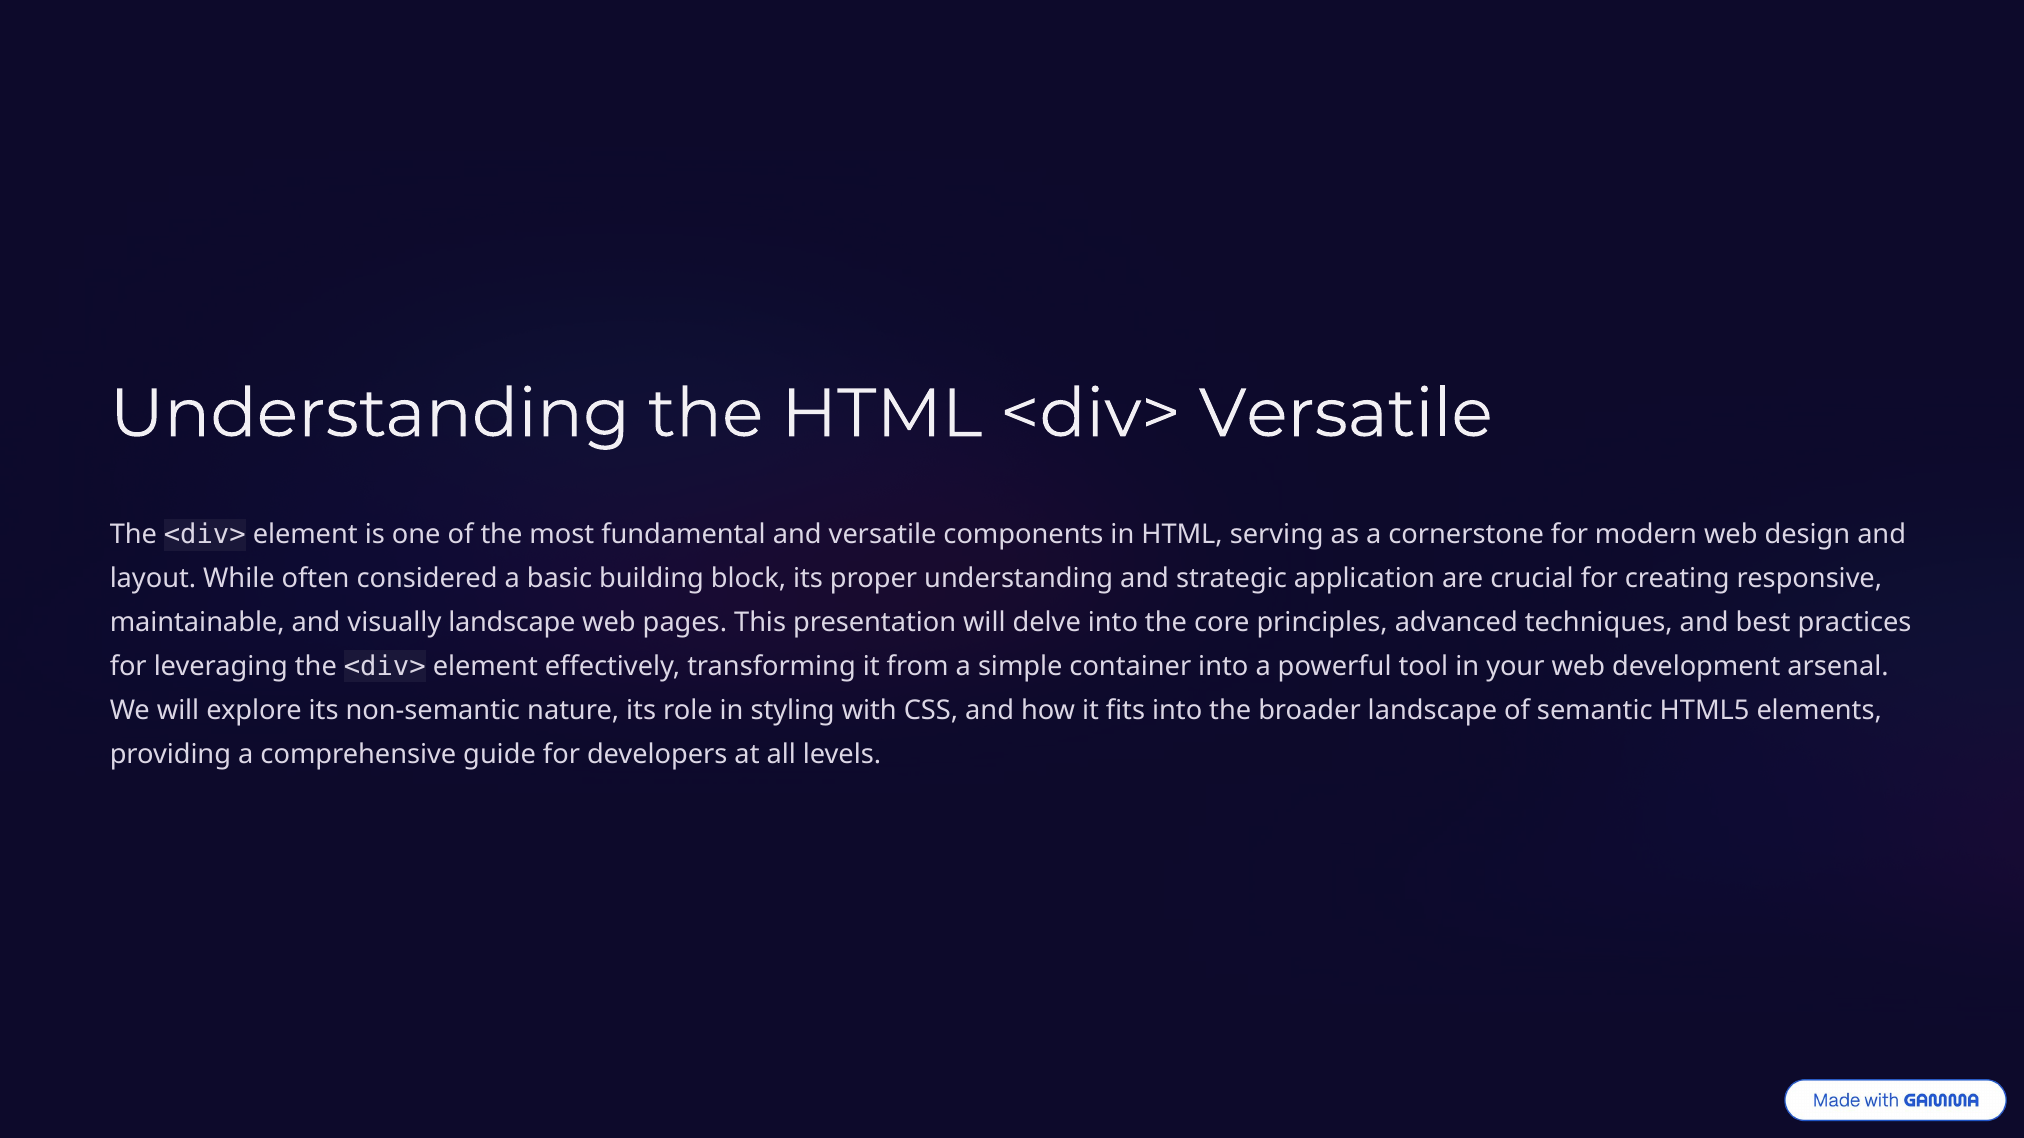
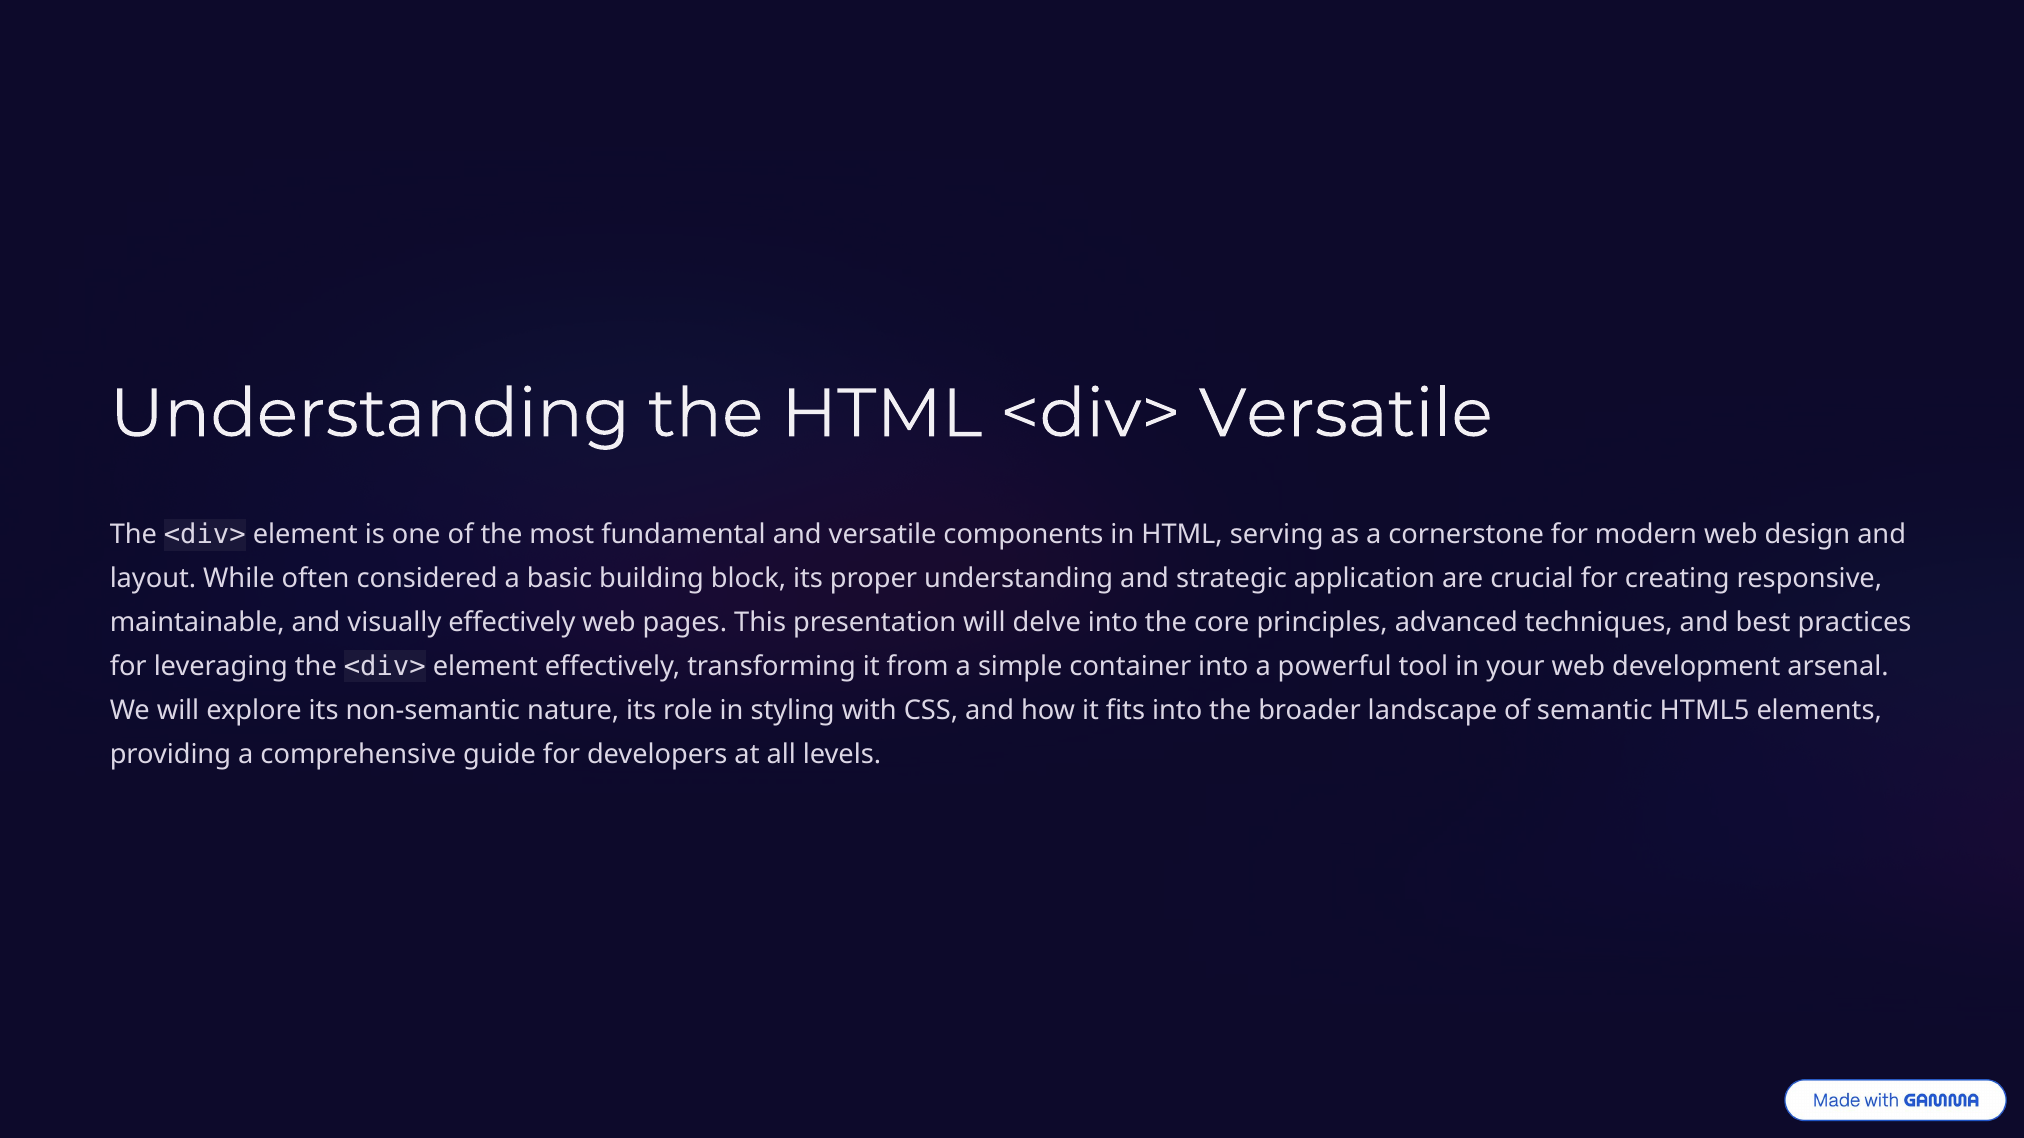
visually landscape: landscape -> effectively
